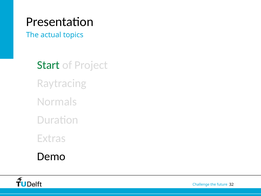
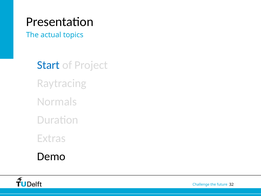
Start colour: green -> blue
